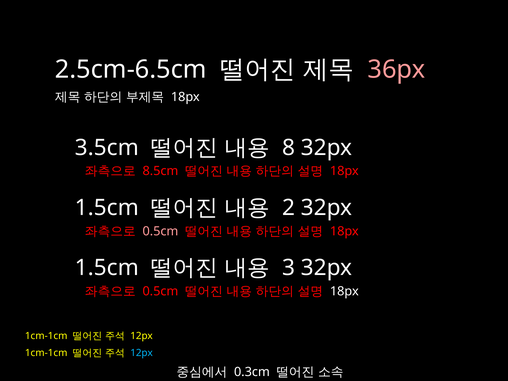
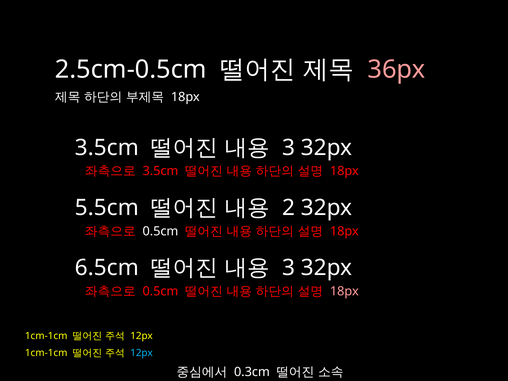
2.5cm-6.5cm: 2.5cm-6.5cm -> 2.5cm-0.5cm
8 at (289, 148): 8 -> 3
8.5cm at (160, 171): 8.5cm -> 3.5cm
1.5cm at (107, 208): 1.5cm -> 5.5cm
0.5cm at (160, 231) colour: pink -> white
1.5cm at (107, 268): 1.5cm -> 6.5cm
18px at (344, 291) colour: white -> pink
